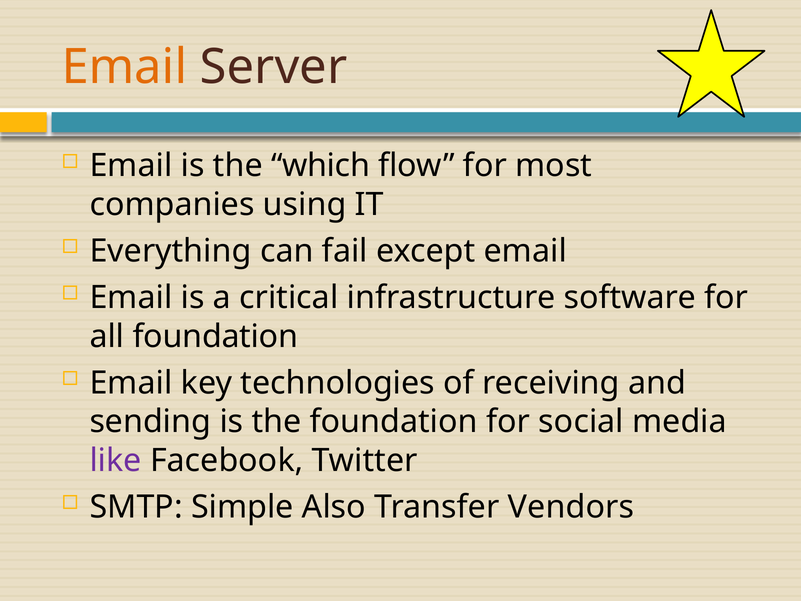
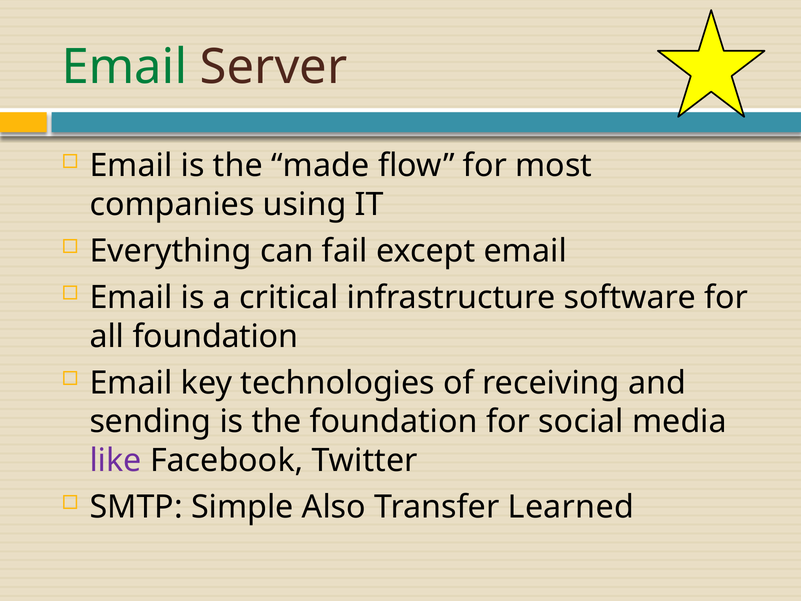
Email at (124, 67) colour: orange -> green
which: which -> made
Vendors: Vendors -> Learned
